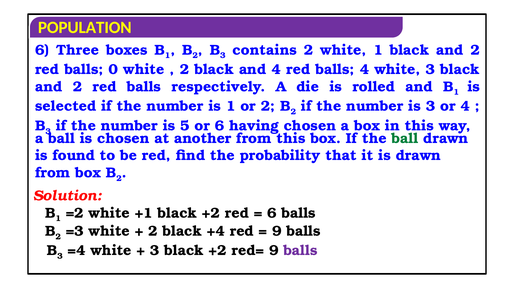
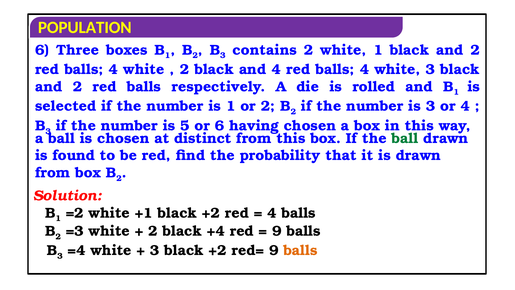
0 at (113, 69): 0 -> 4
another: another -> distinct
6 at (272, 213): 6 -> 4
balls at (300, 250) colour: purple -> orange
